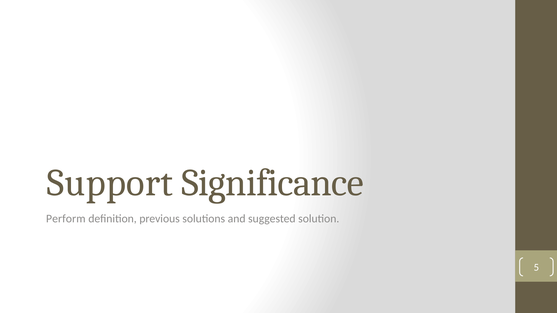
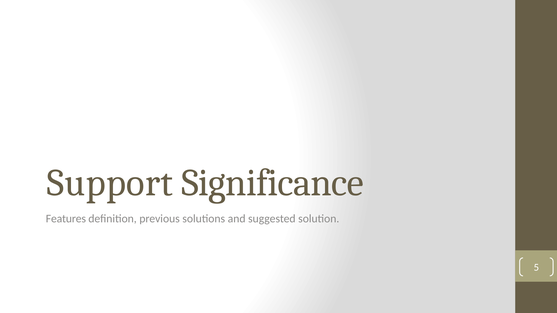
Perform: Perform -> Features
